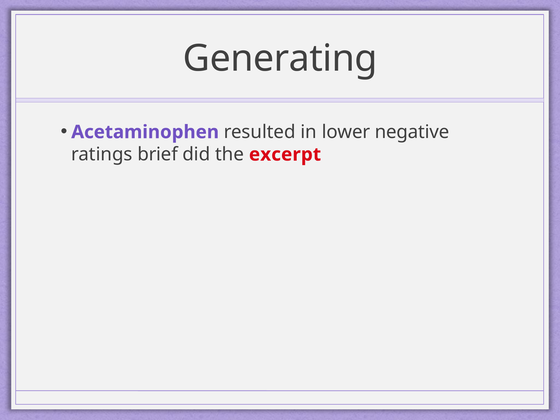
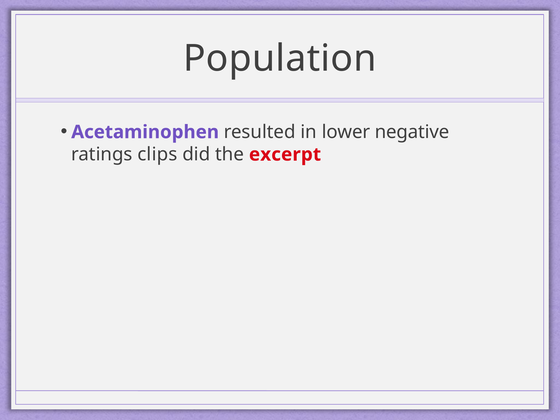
Generating: Generating -> Population
brief: brief -> clips
